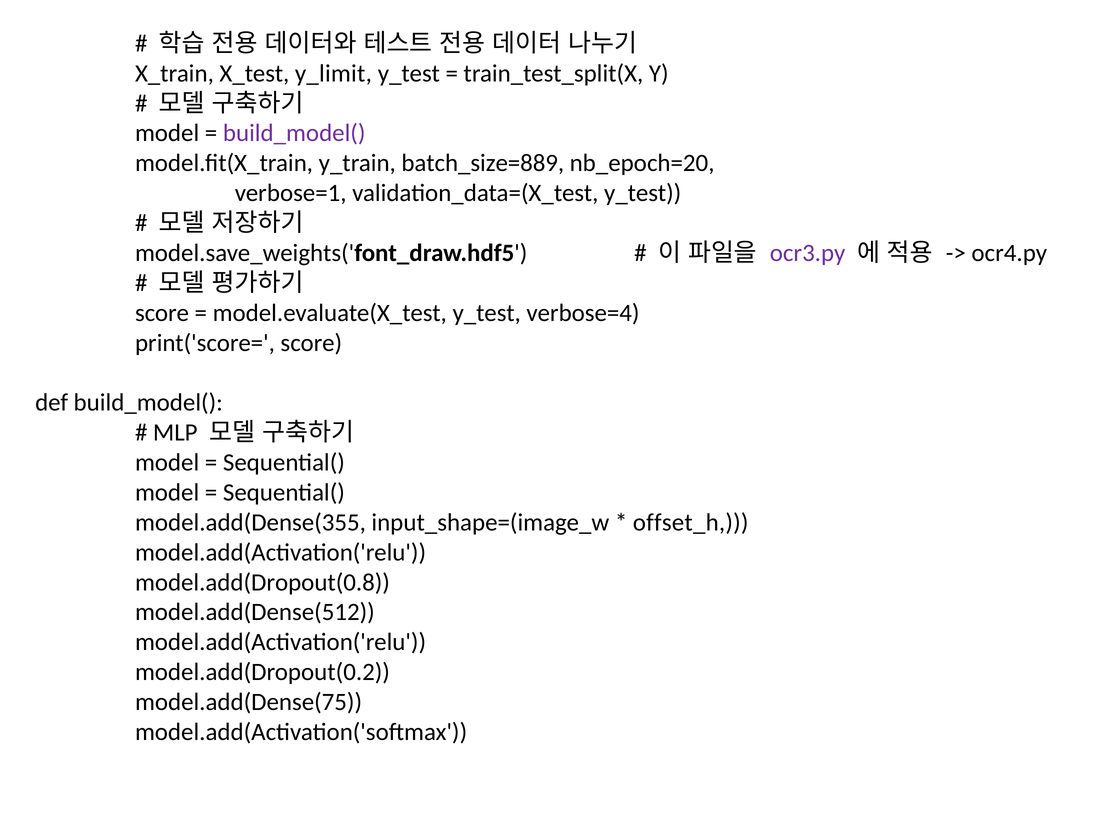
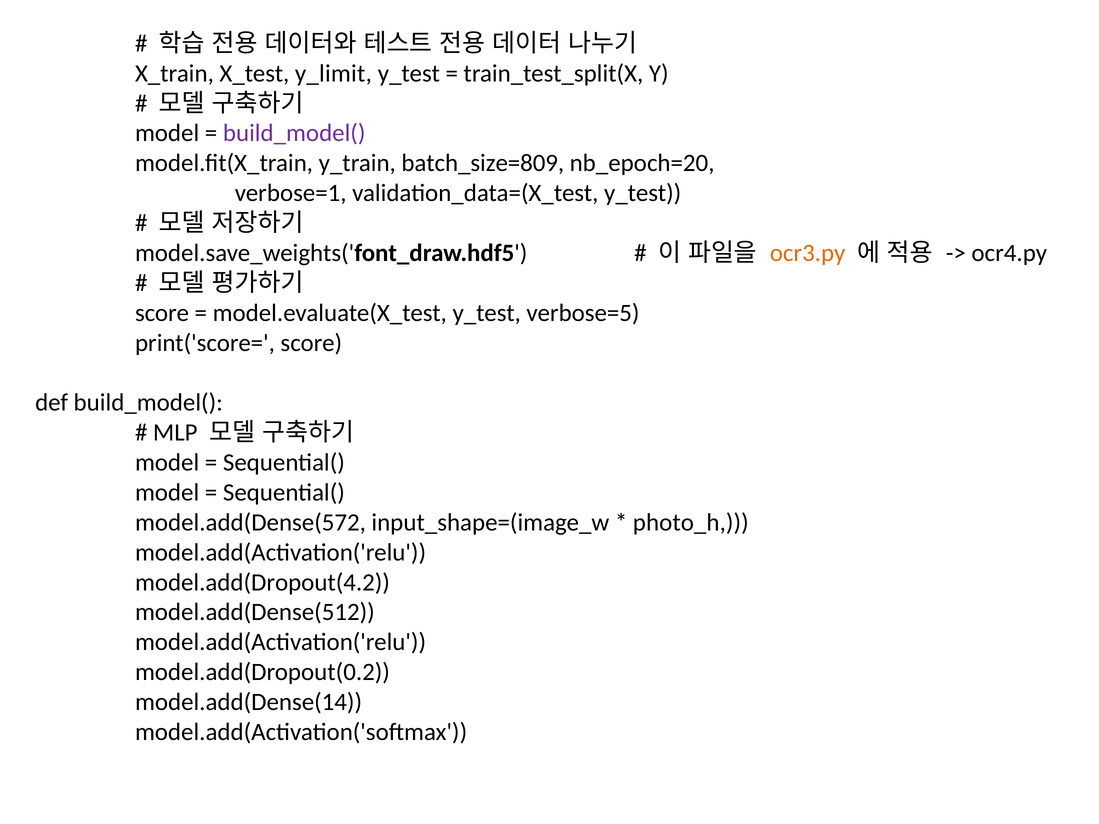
batch_size=889: batch_size=889 -> batch_size=809
ocr3.py colour: purple -> orange
verbose=4: verbose=4 -> verbose=5
model.add(Dense(355: model.add(Dense(355 -> model.add(Dense(572
offset_h: offset_h -> photo_h
model.add(Dropout(0.8: model.add(Dropout(0.8 -> model.add(Dropout(4.2
model.add(Dense(75: model.add(Dense(75 -> model.add(Dense(14
